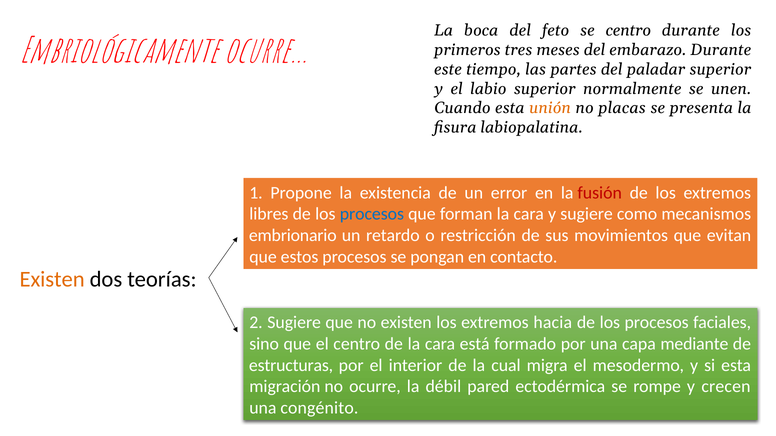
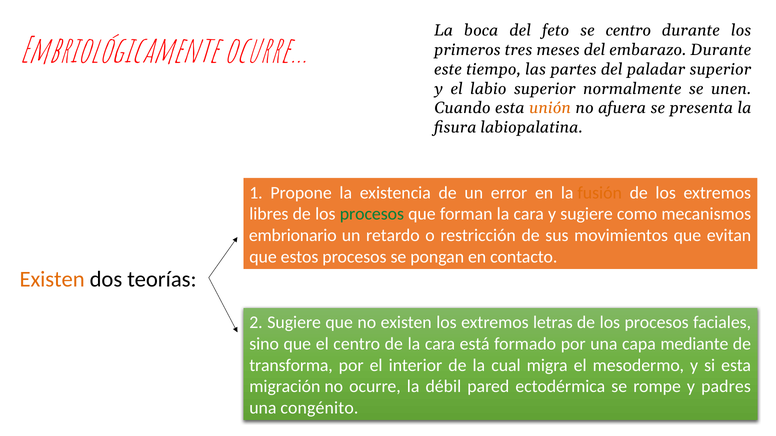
placas: placas -> afuera
fusión colour: red -> orange
procesos at (372, 214) colour: blue -> green
hacia: hacia -> letras
estructuras: estructuras -> transforma
crecen: crecen -> padres
